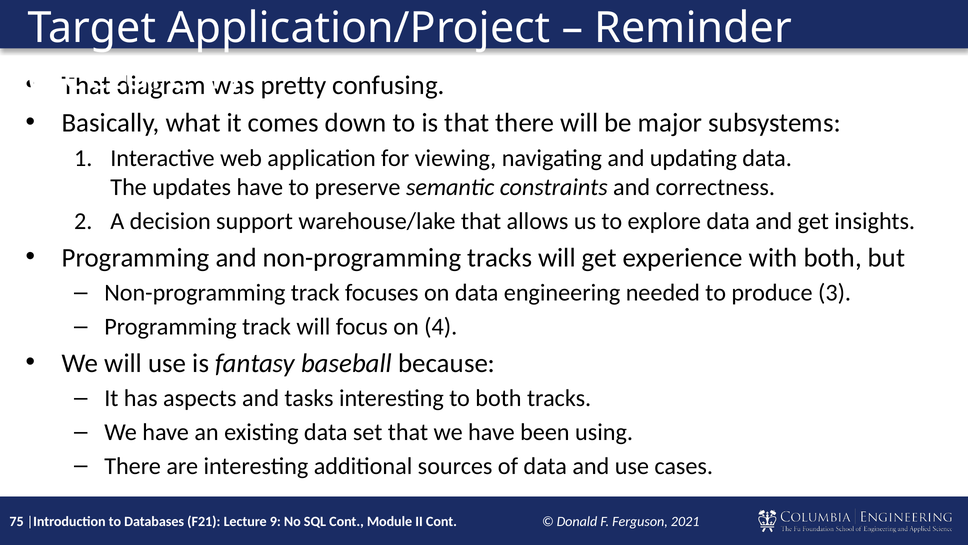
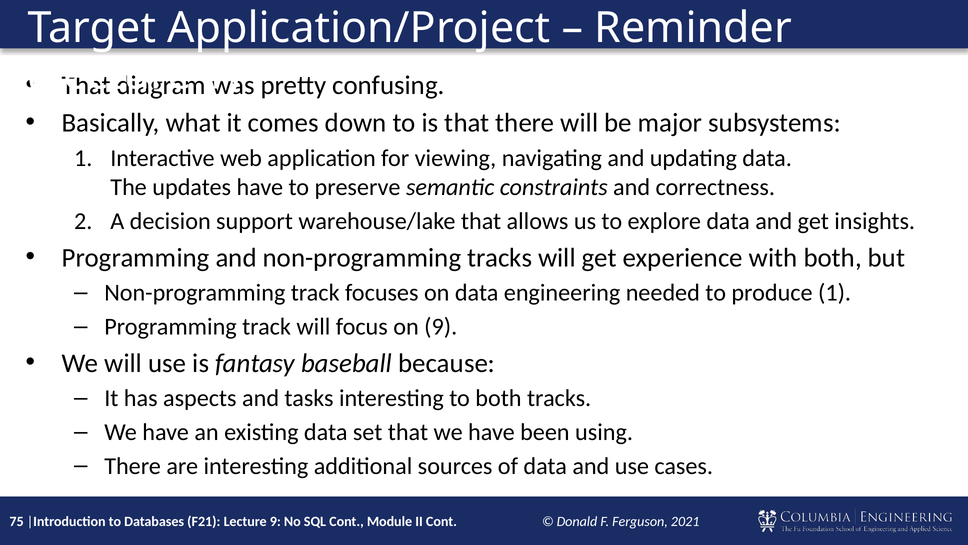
produce 3: 3 -> 1
on 4: 4 -> 9
